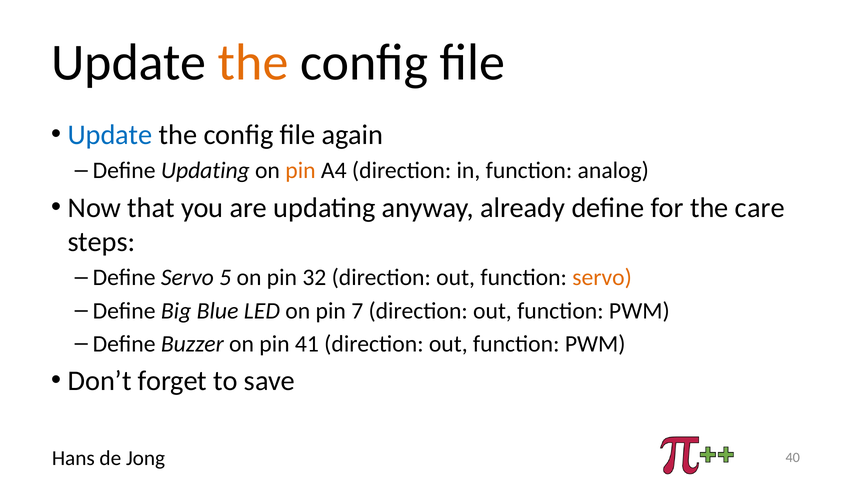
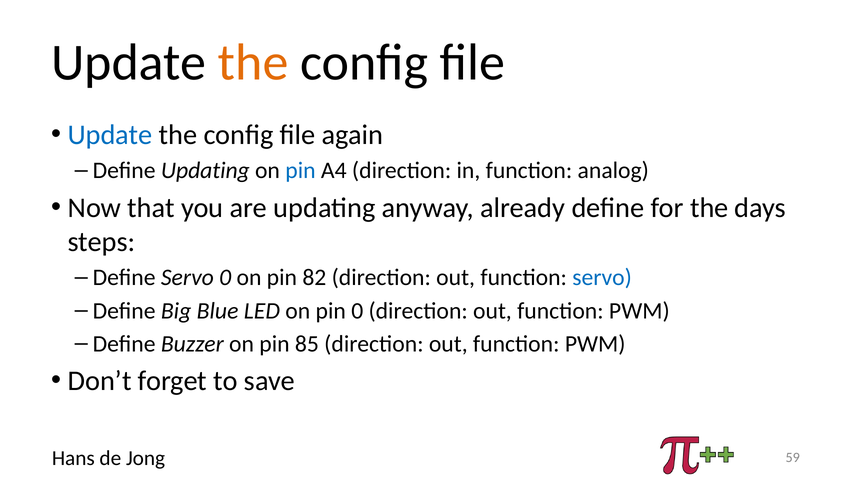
pin at (300, 171) colour: orange -> blue
care: care -> days
Servo 5: 5 -> 0
32: 32 -> 82
servo at (602, 277) colour: orange -> blue
pin 7: 7 -> 0
41: 41 -> 85
40: 40 -> 59
